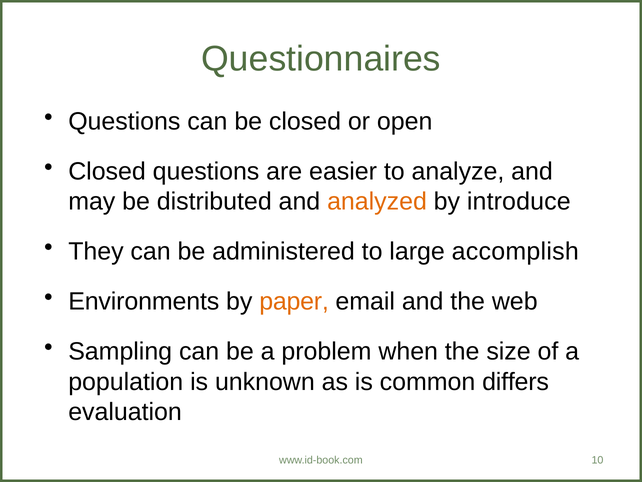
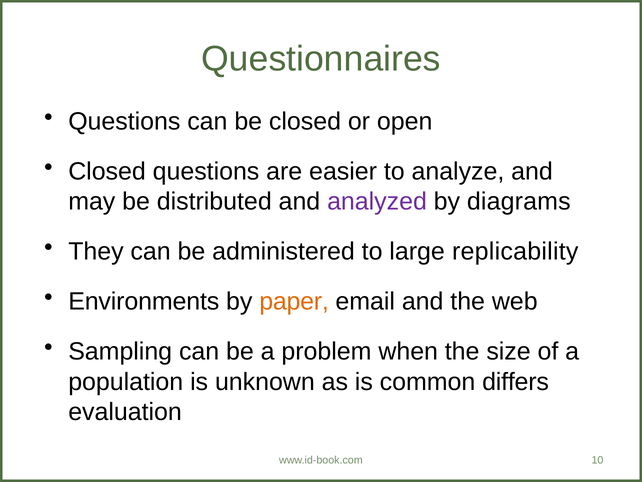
analyzed colour: orange -> purple
introduce: introduce -> diagrams
accomplish: accomplish -> replicability
